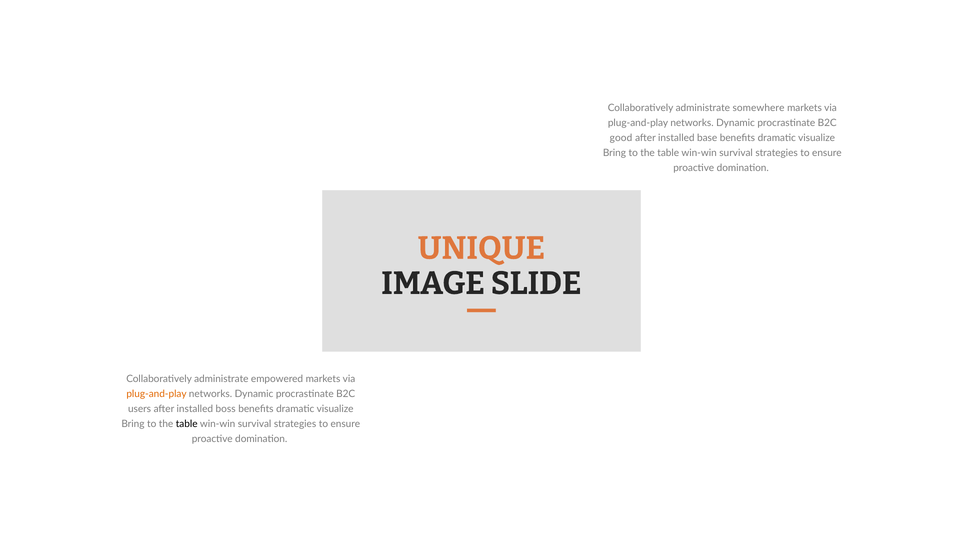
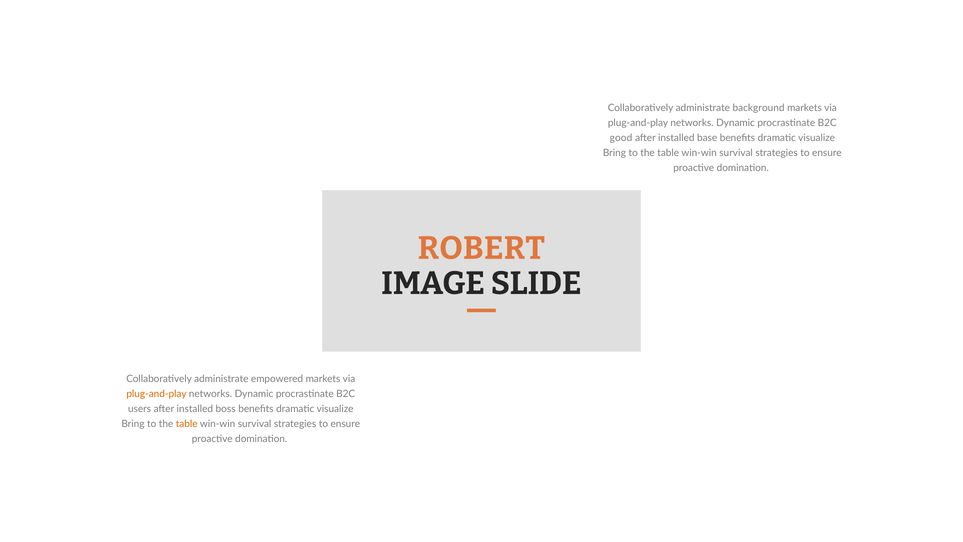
somewhere: somewhere -> background
UNIQUE: UNIQUE -> ROBERT
table at (187, 424) colour: black -> orange
